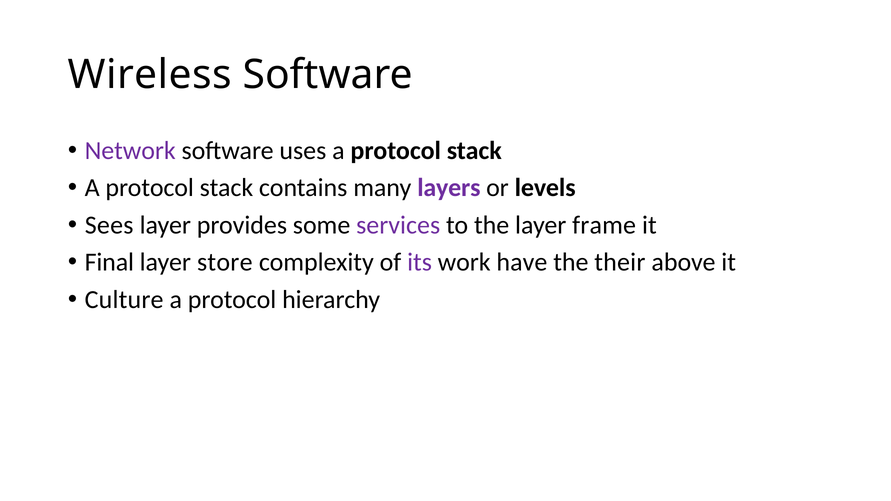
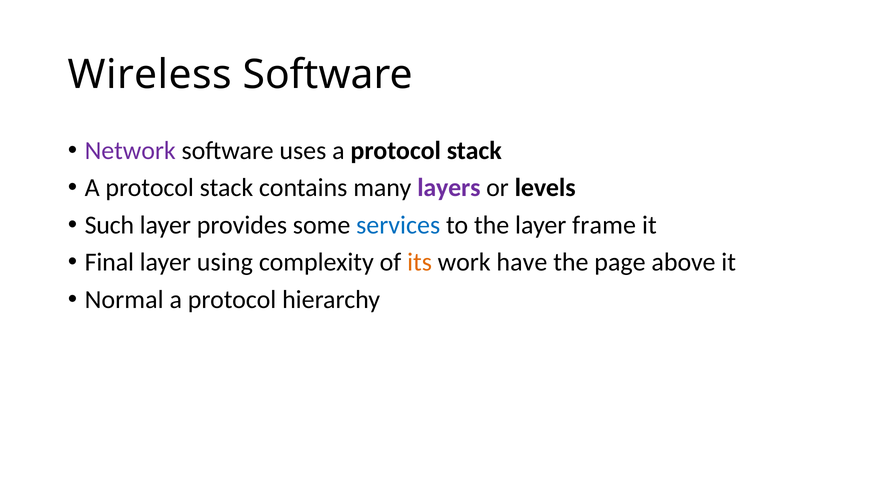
Sees: Sees -> Such
services colour: purple -> blue
store: store -> using
its colour: purple -> orange
their: their -> page
Culture: Culture -> Normal
